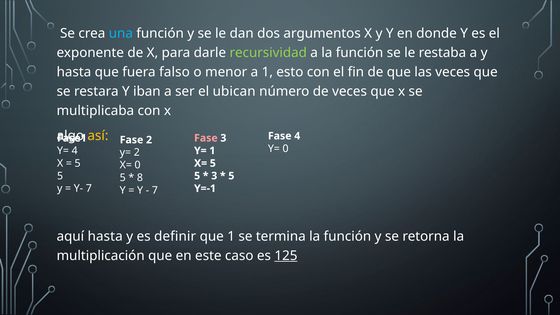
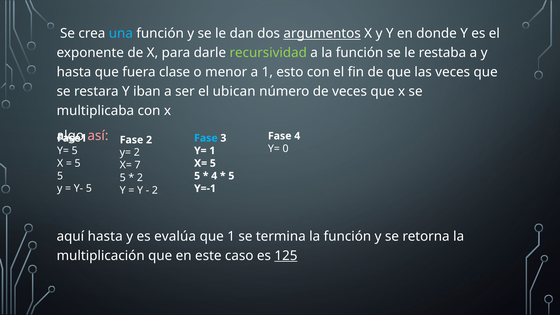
argumentos underline: none -> present
falso: falso -> clase
así colour: yellow -> pink
Fase at (206, 138) colour: pink -> light blue
Y= 4: 4 -> 5
X= 0: 0 -> 7
3 at (214, 176): 3 -> 4
8 at (140, 178): 8 -> 2
Y- 7: 7 -> 5
7 at (155, 190): 7 -> 2
definir: definir -> evalúa
